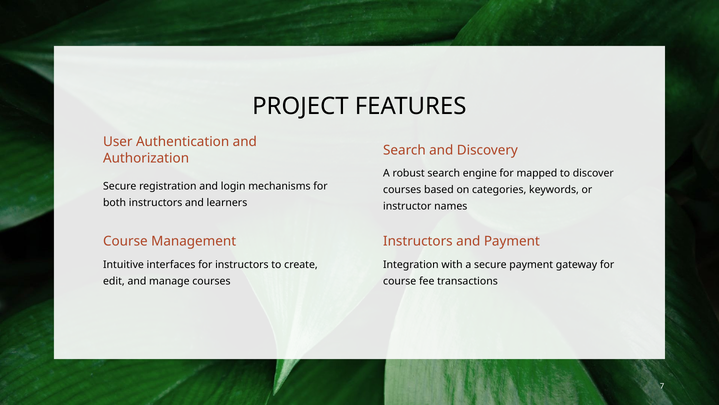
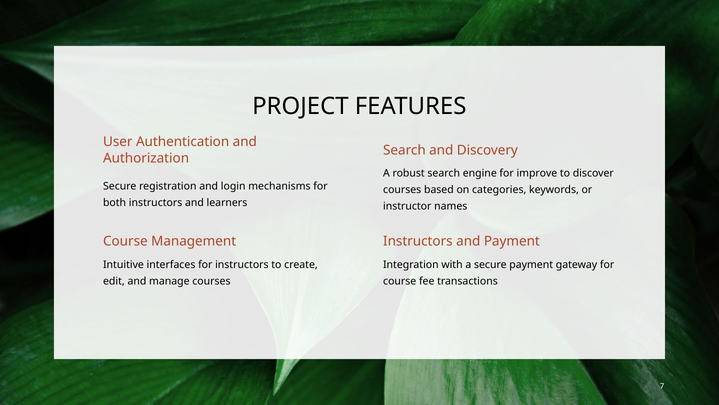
mapped: mapped -> improve
